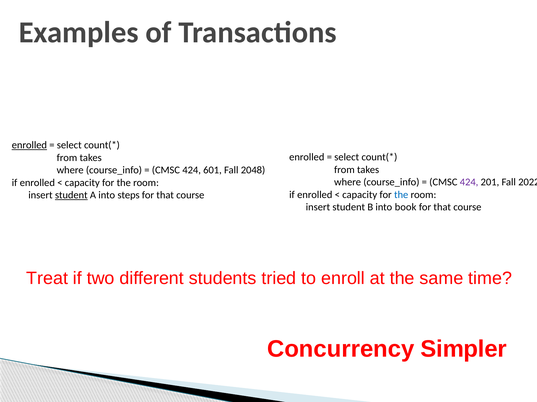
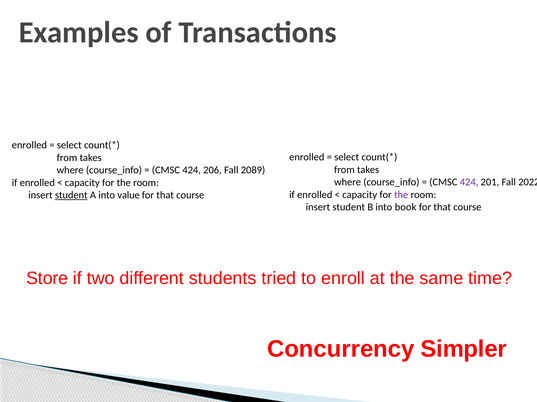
enrolled at (29, 145) underline: present -> none
601: 601 -> 206
2048: 2048 -> 2089
the at (401, 195) colour: blue -> purple
steps: steps -> value
Treat: Treat -> Store
